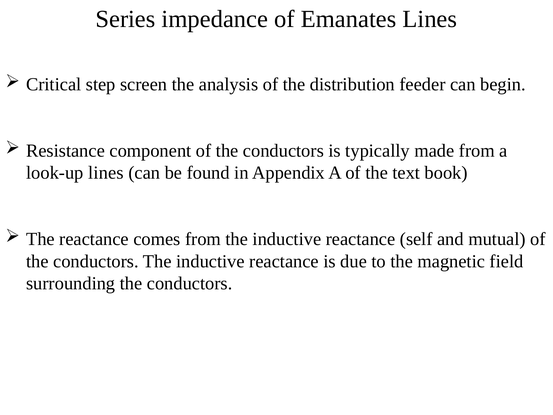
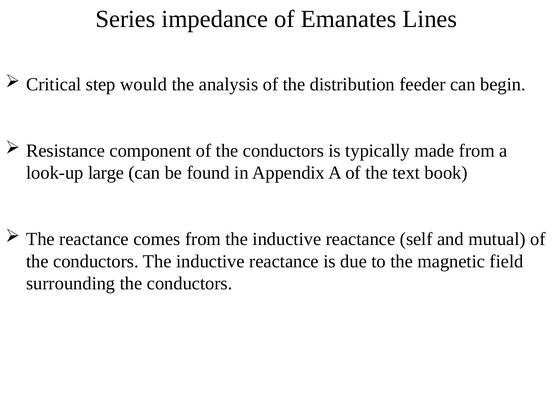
screen: screen -> would
look-up lines: lines -> large
